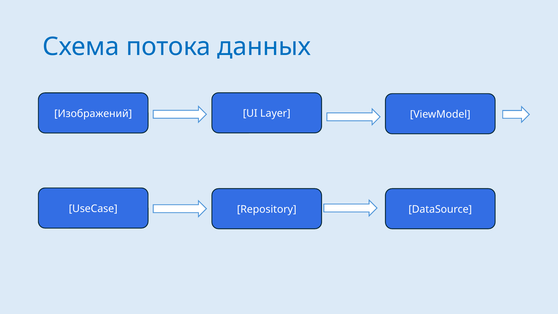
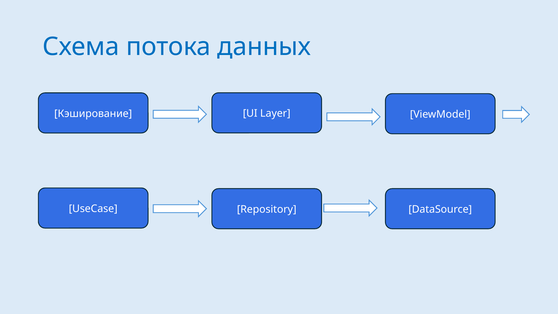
Изображений: Изображений -> Кэширование
